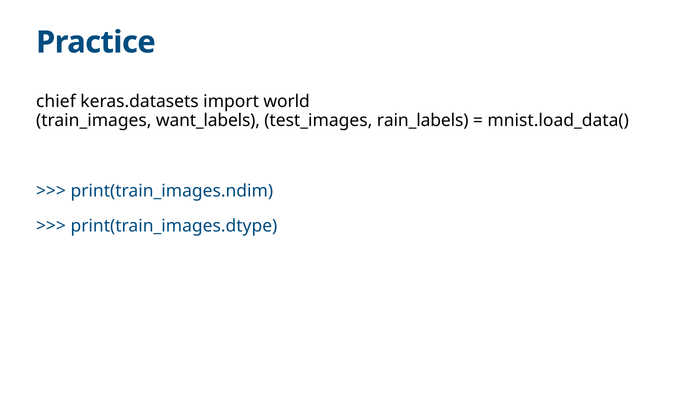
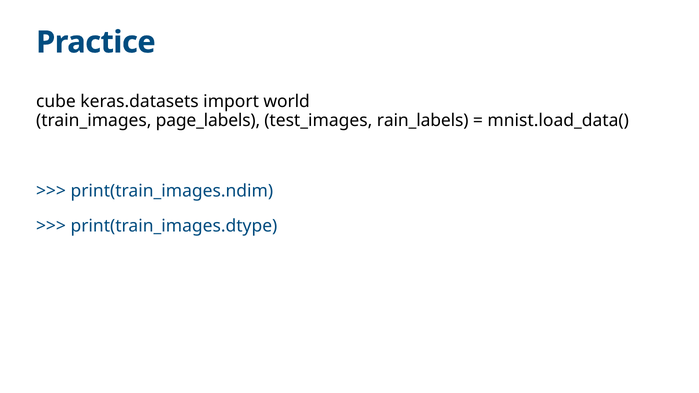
chief: chief -> cube
want_labels: want_labels -> page_labels
